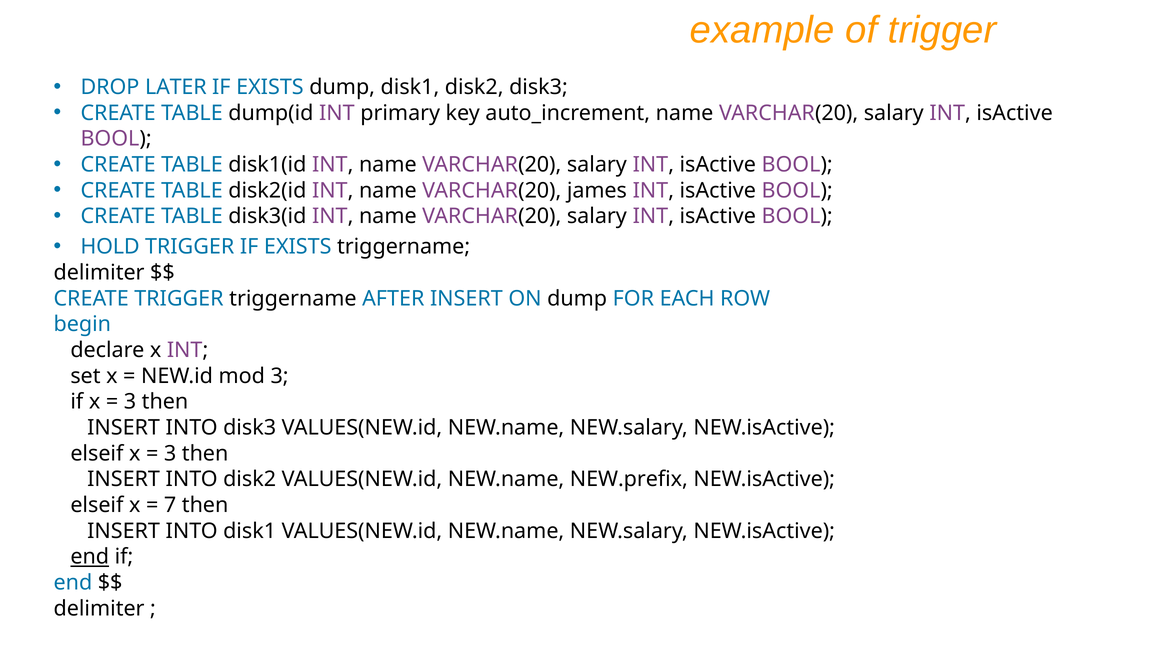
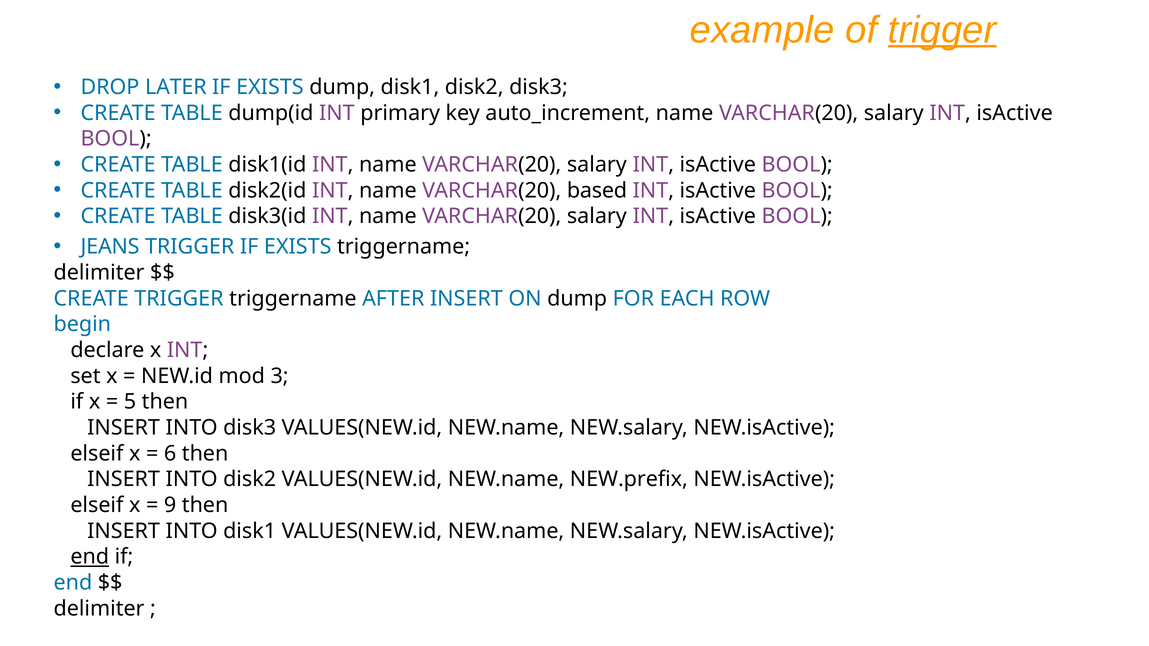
trigger at (942, 30) underline: none -> present
james: james -> based
HOLD: HOLD -> JEANS
3 at (130, 402): 3 -> 5
3 at (170, 454): 3 -> 6
7: 7 -> 9
